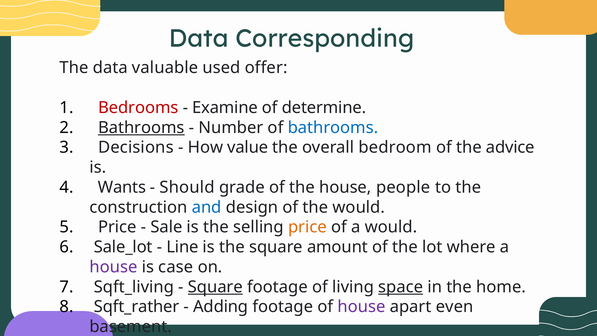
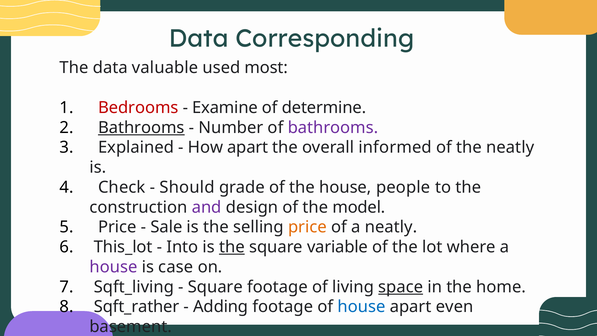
offer: offer -> most
bathrooms at (333, 128) colour: blue -> purple
Decisions: Decisions -> Explained
How value: value -> apart
bedroom: bedroom -> informed
the advice: advice -> neatly
Wants: Wants -> Check
and colour: blue -> purple
the would: would -> model
a would: would -> neatly
Sale_lot: Sale_lot -> This_lot
Line: Line -> Into
the at (232, 247) underline: none -> present
amount: amount -> variable
Square at (215, 287) underline: present -> none
house at (361, 307) colour: purple -> blue
